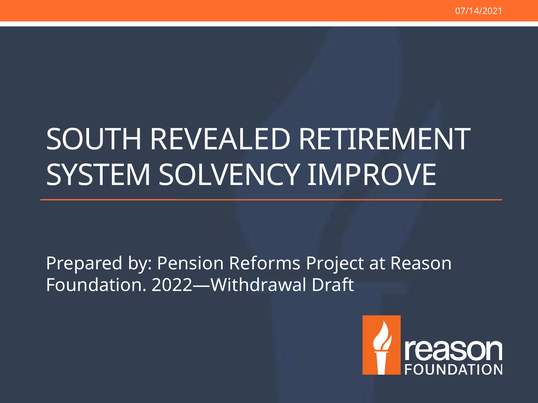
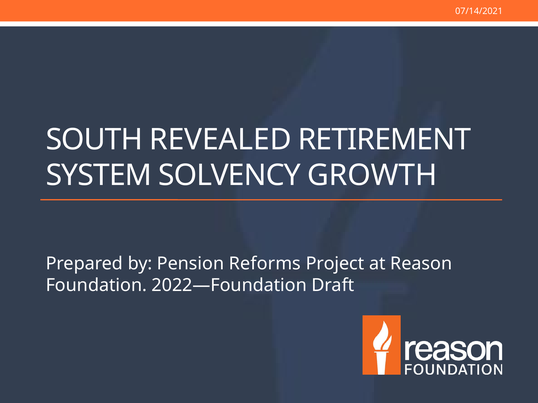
IMPROVE: IMPROVE -> GROWTH
2022—Withdrawal: 2022—Withdrawal -> 2022—Foundation
